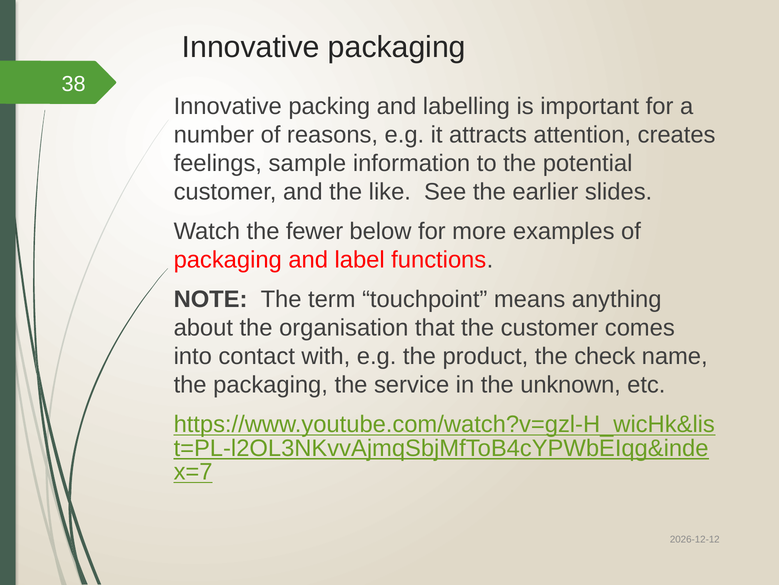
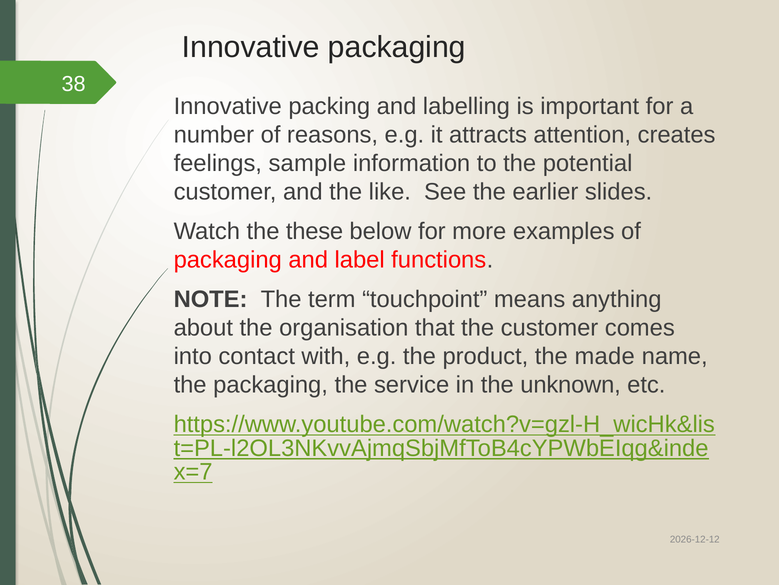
fewer: fewer -> these
check: check -> made
